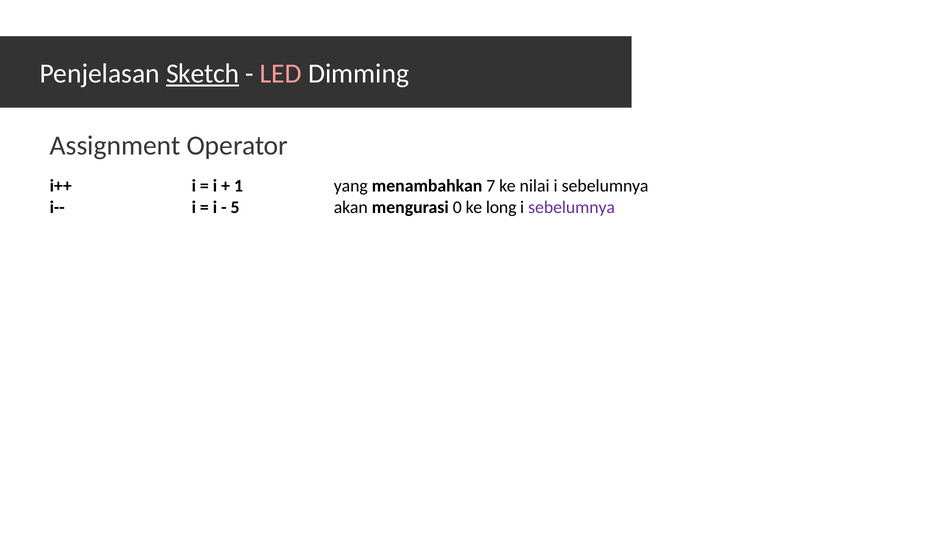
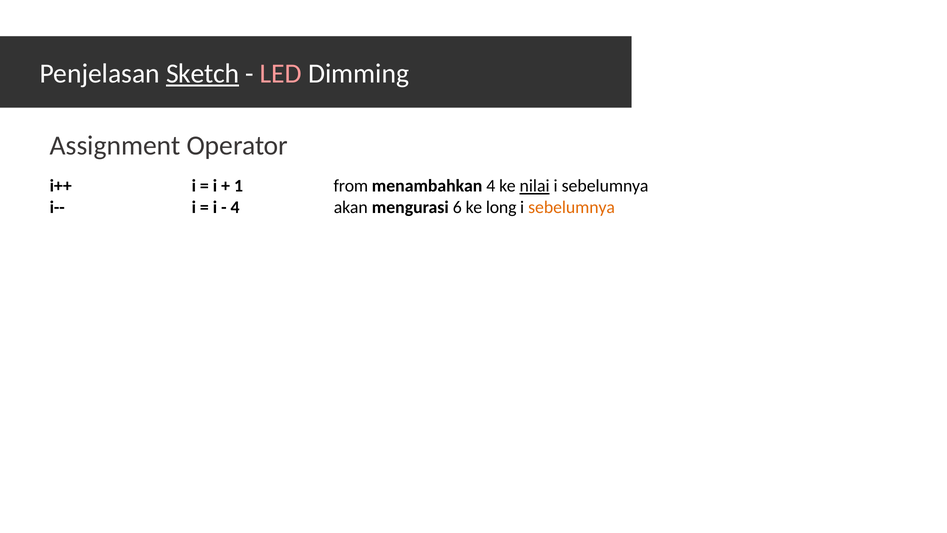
yang: yang -> from
menambahkan 7: 7 -> 4
nilai underline: none -> present
5 at (235, 207): 5 -> 4
0: 0 -> 6
sebelumnya at (572, 207) colour: purple -> orange
